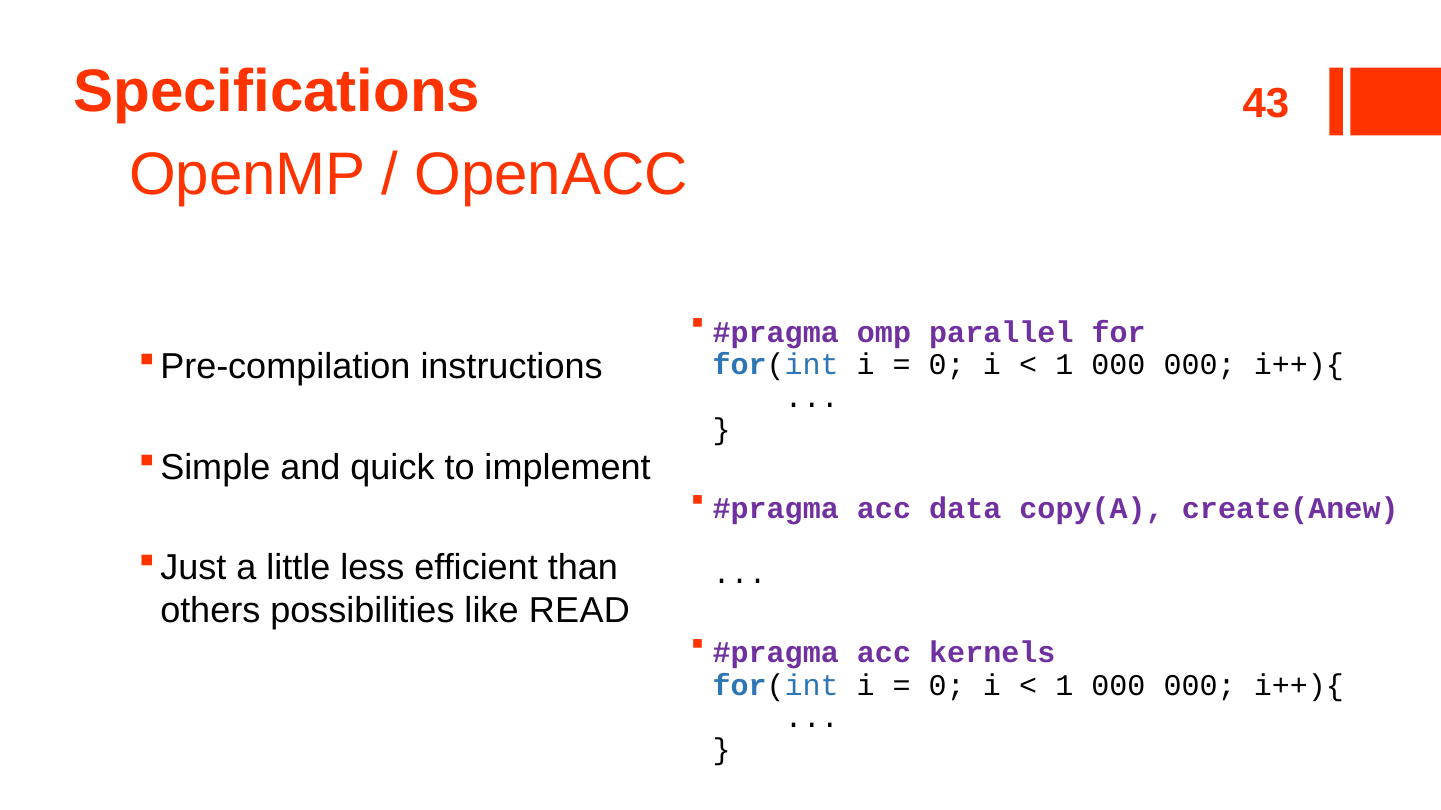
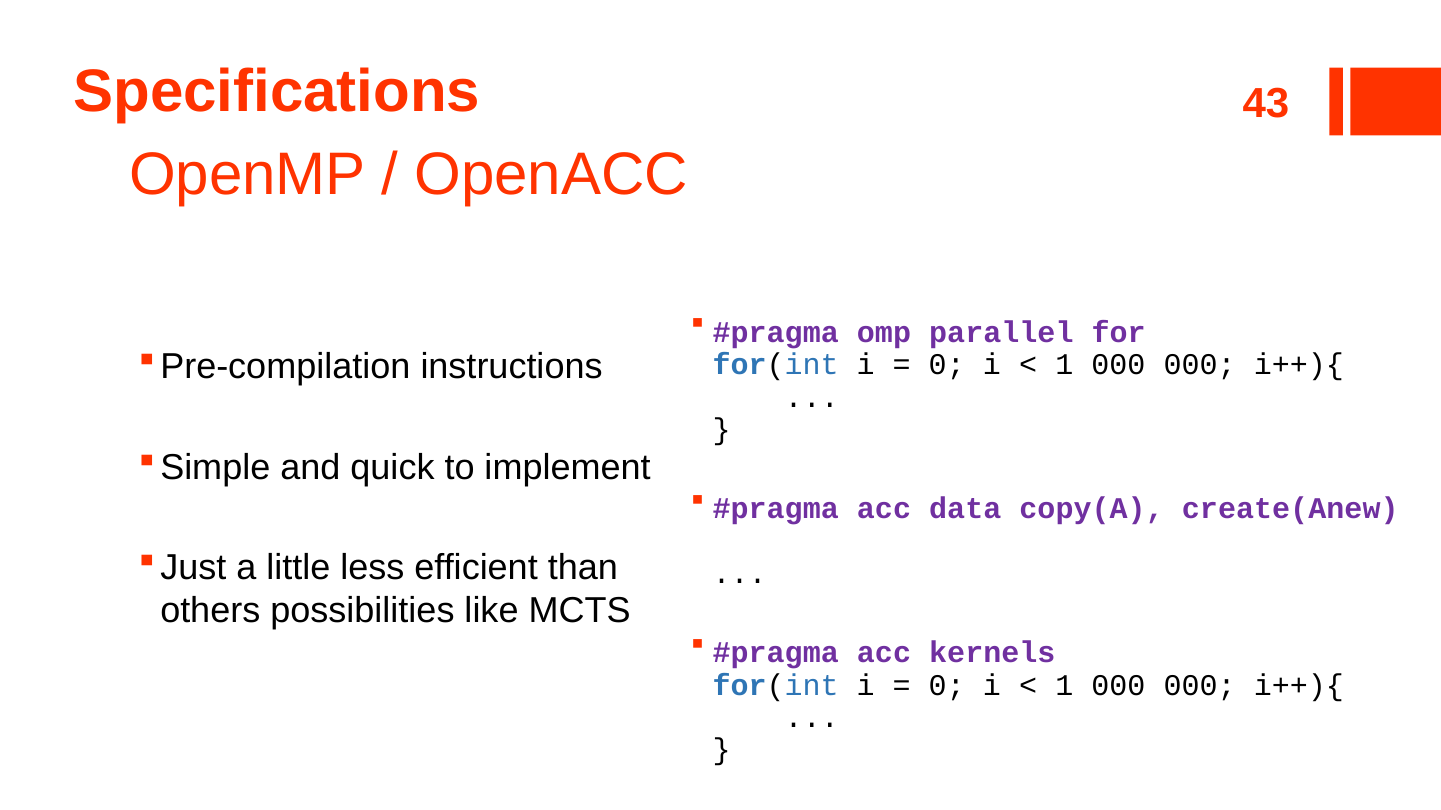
READ: READ -> MCTS
